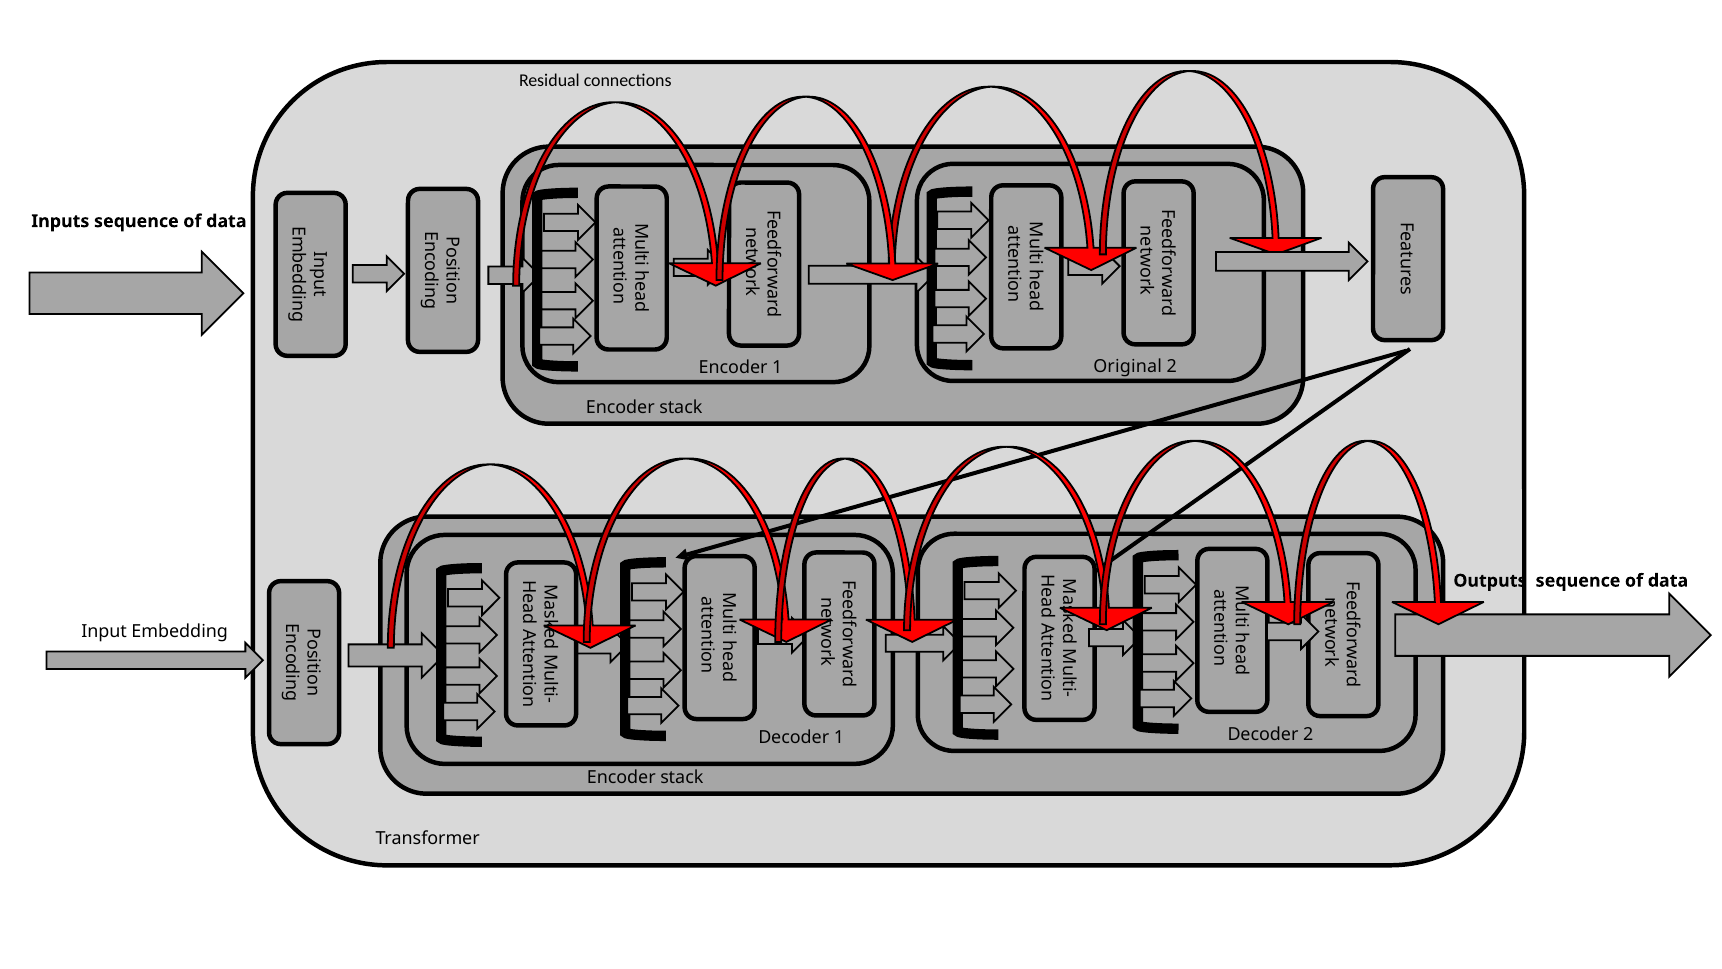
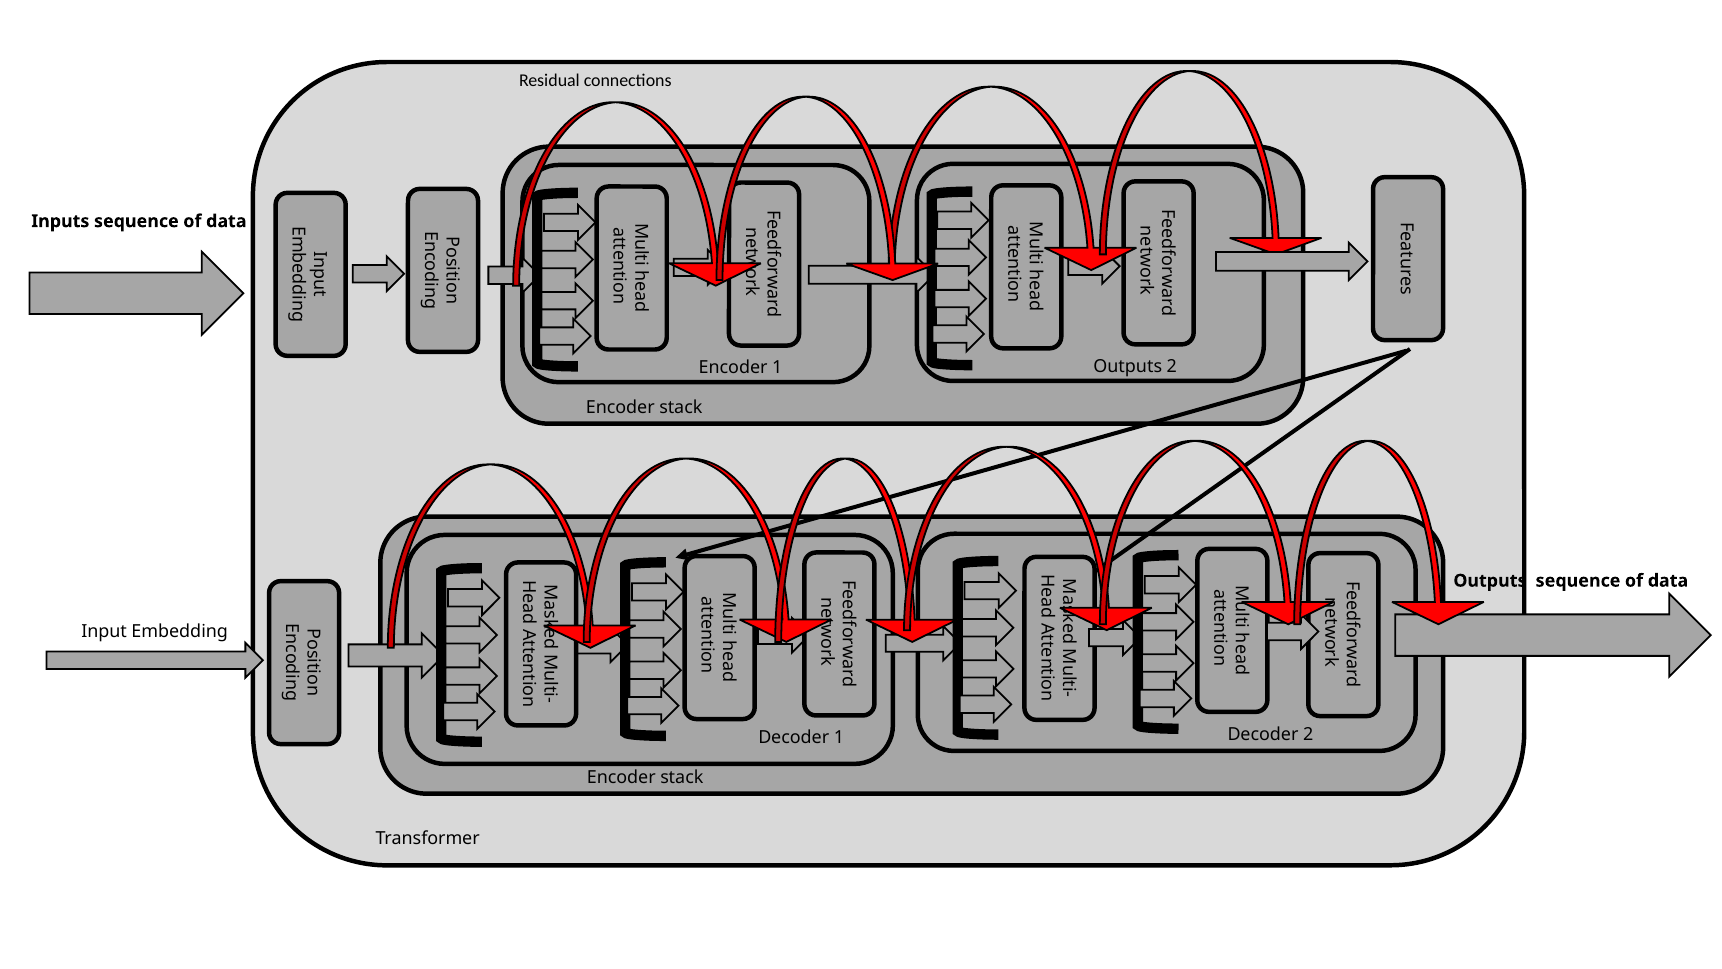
Original at (1128, 366): Original -> Outputs
